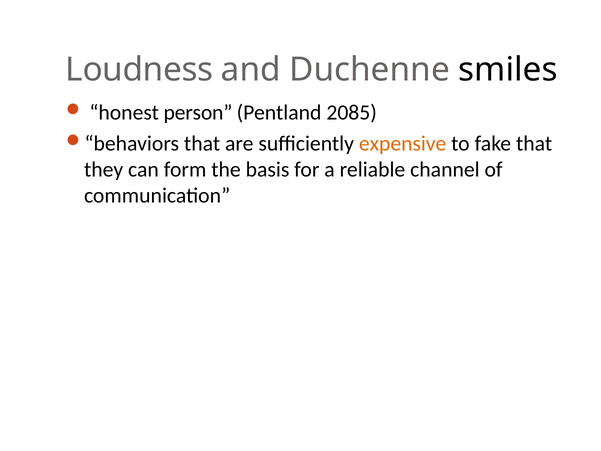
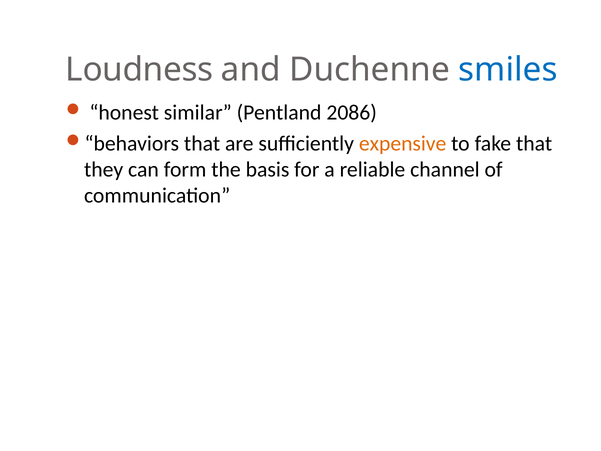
smiles colour: black -> blue
person: person -> similar
2085: 2085 -> 2086
